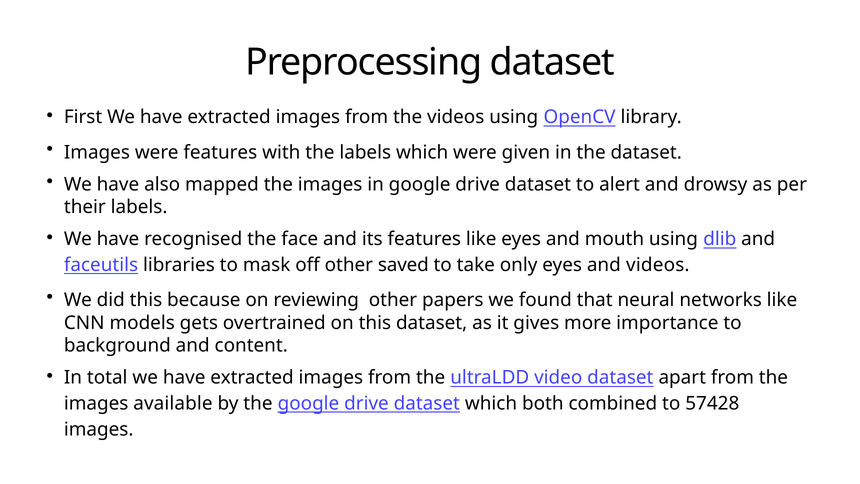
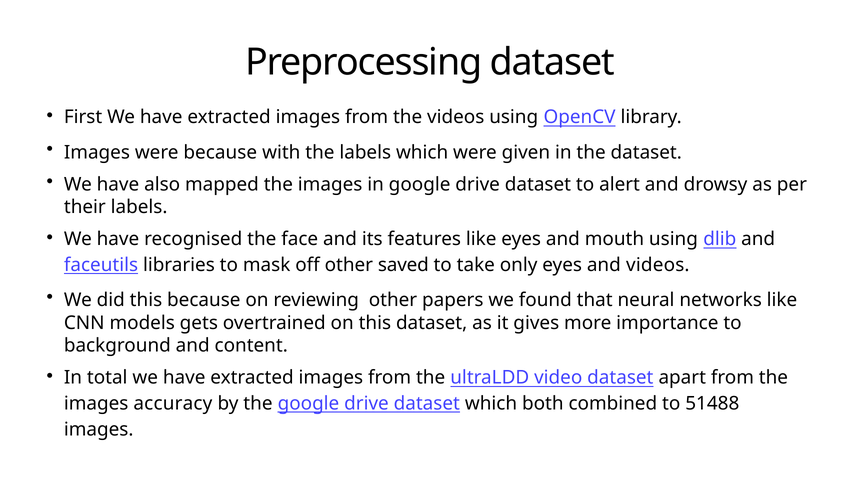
were features: features -> because
available: available -> accuracy
57428: 57428 -> 51488
